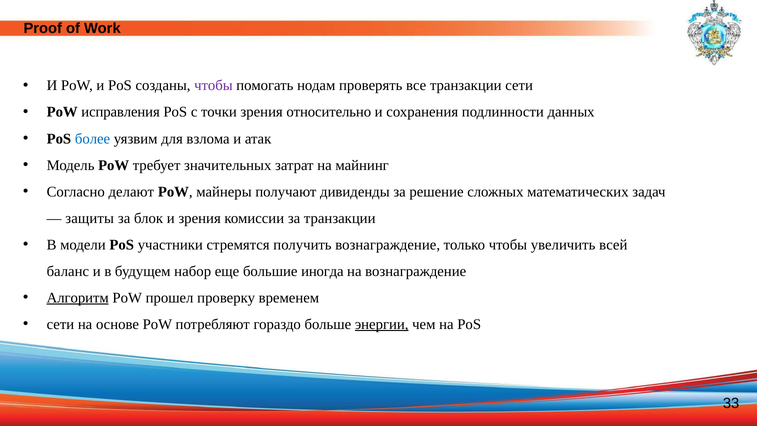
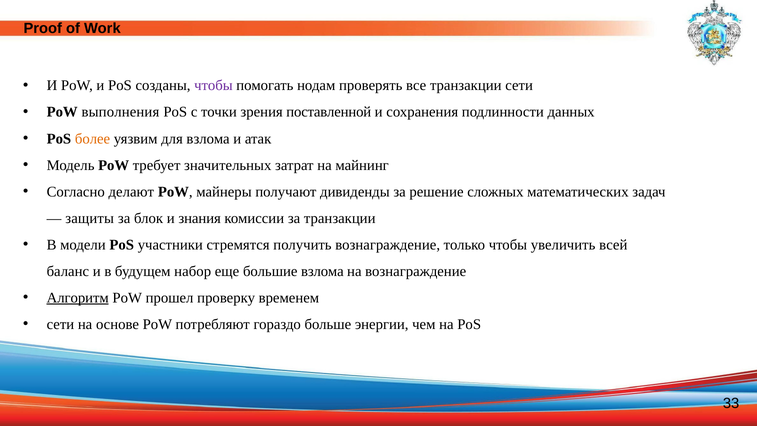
исправления: исправления -> выполнения
относительно: относительно -> поставленной
более colour: blue -> orange
и зрения: зрения -> знания
большие иногда: иногда -> взлома
энергии underline: present -> none
